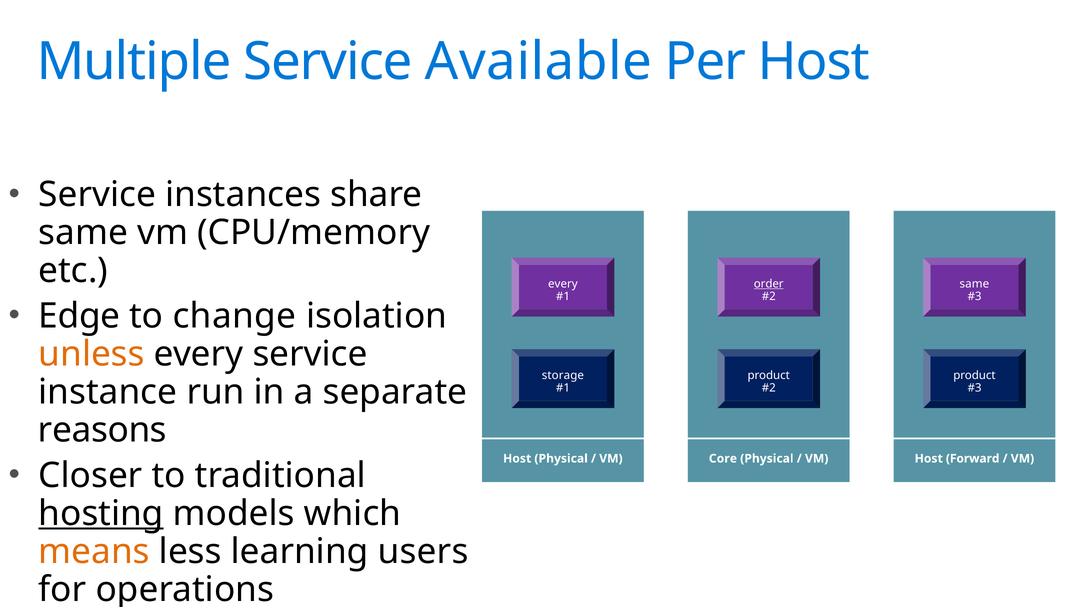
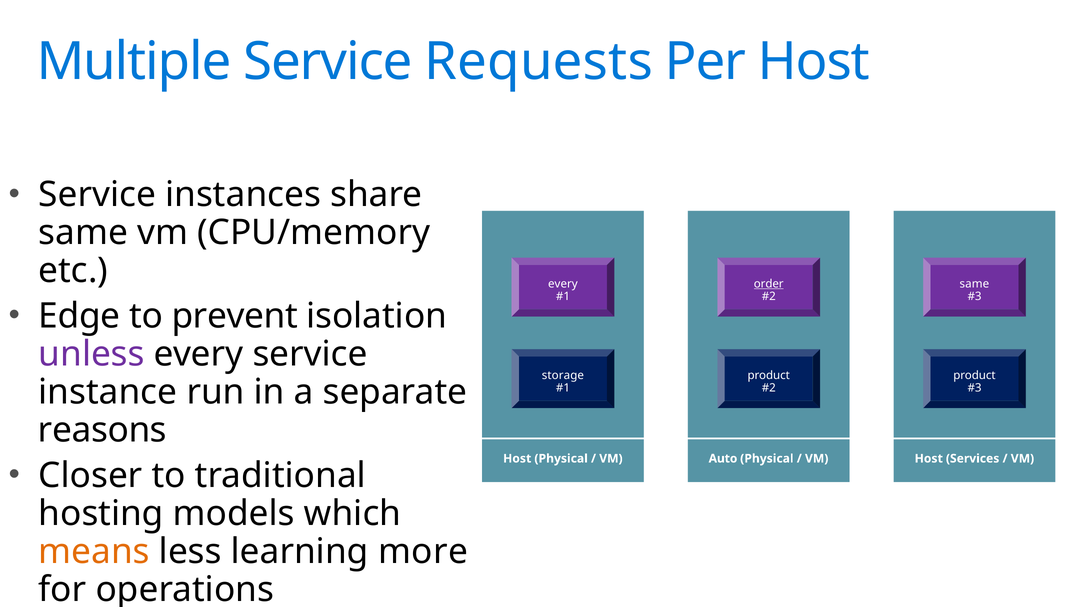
Available: Available -> Requests
change: change -> prevent
unless colour: orange -> purple
Core: Core -> Auto
Forward: Forward -> Services
hosting underline: present -> none
users: users -> more
